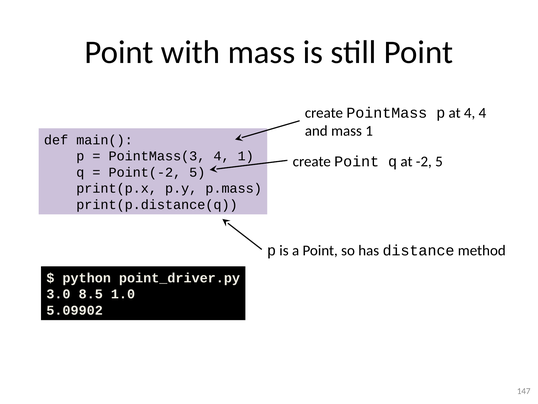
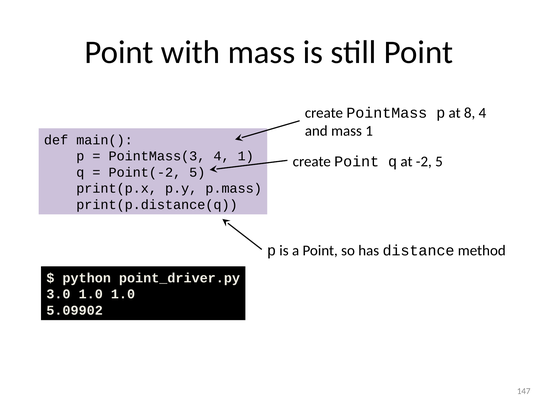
at 4: 4 -> 8
3.0 8.5: 8.5 -> 1.0
